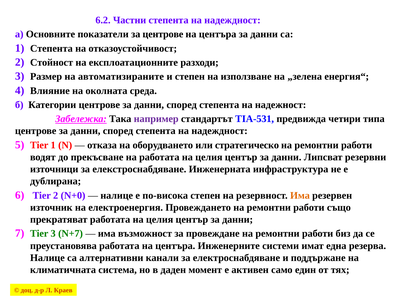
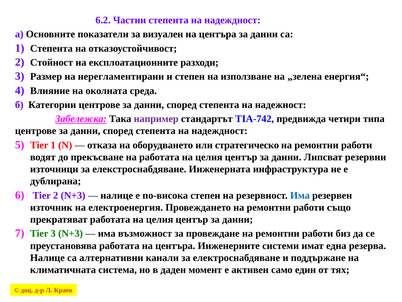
за центрове: центрове -> визуален
автоматизираните: автоматизираните -> нерегламентирани
TIA-531: TIA-531 -> TIA-742
2 N+0: N+0 -> N+3
Има at (300, 195) colour: orange -> blue
3 N+7: N+7 -> N+3
